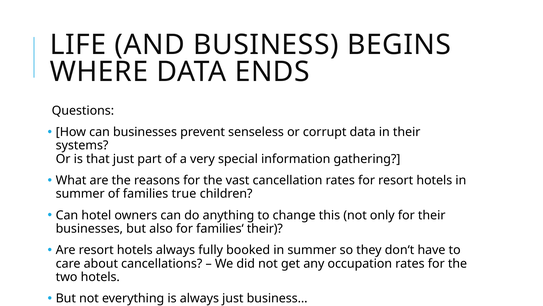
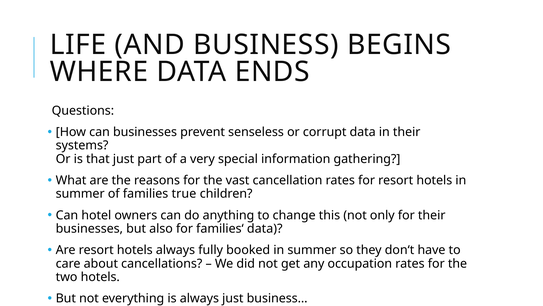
families‘ their: their -> data
